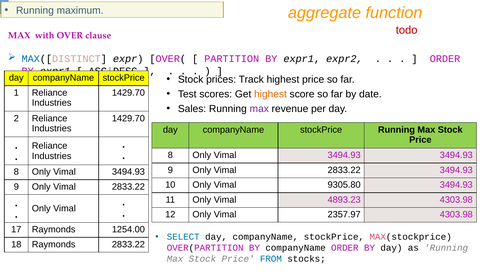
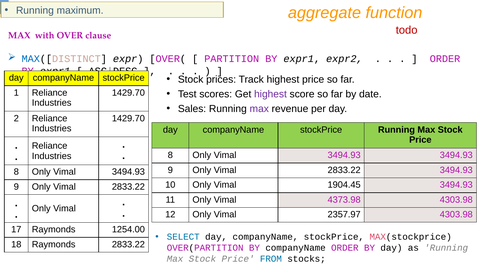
highest at (270, 94) colour: orange -> purple
9305.80: 9305.80 -> 1904.45
4893.23: 4893.23 -> 4373.98
